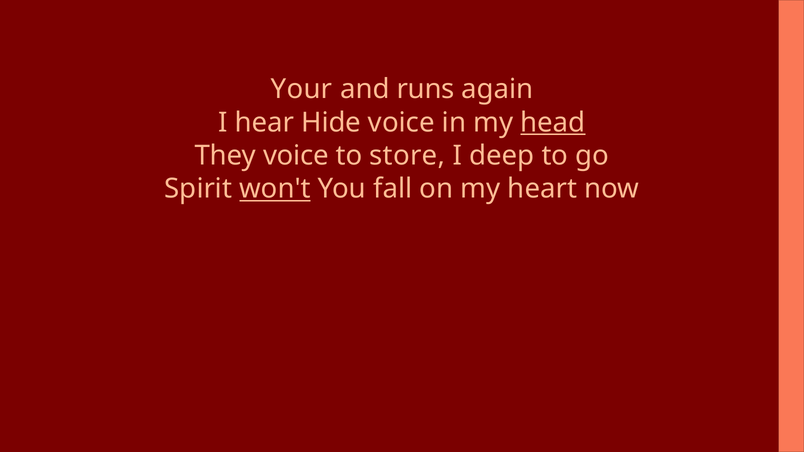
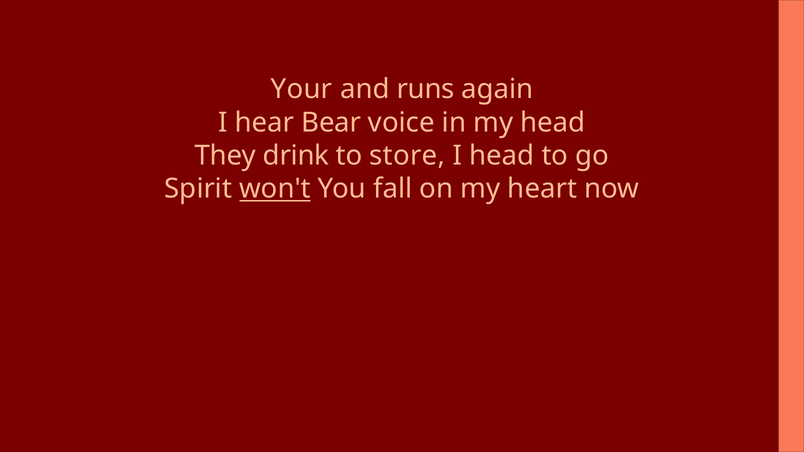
Hide: Hide -> Bear
head at (553, 122) underline: present -> none
They voice: voice -> drink
I deep: deep -> head
